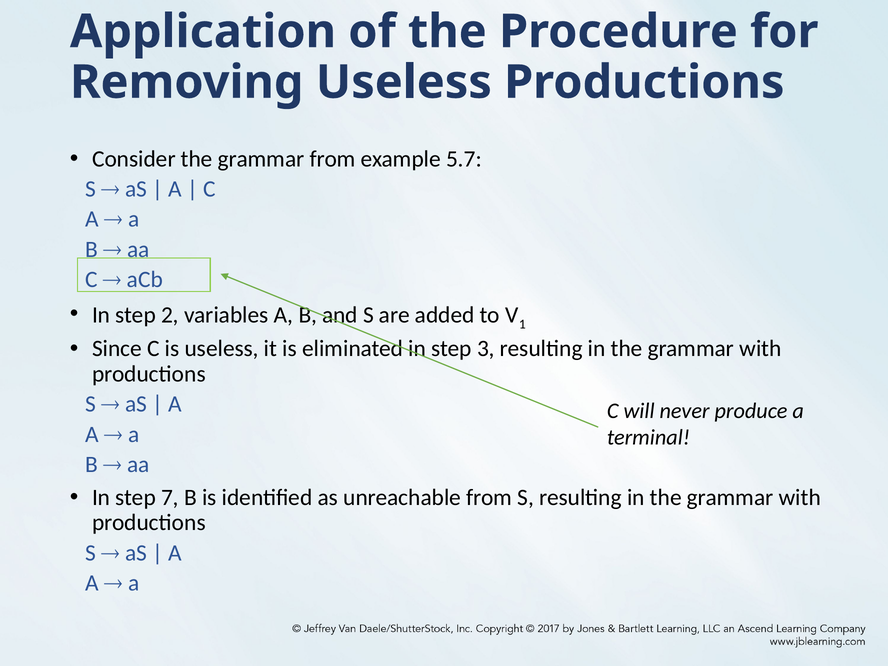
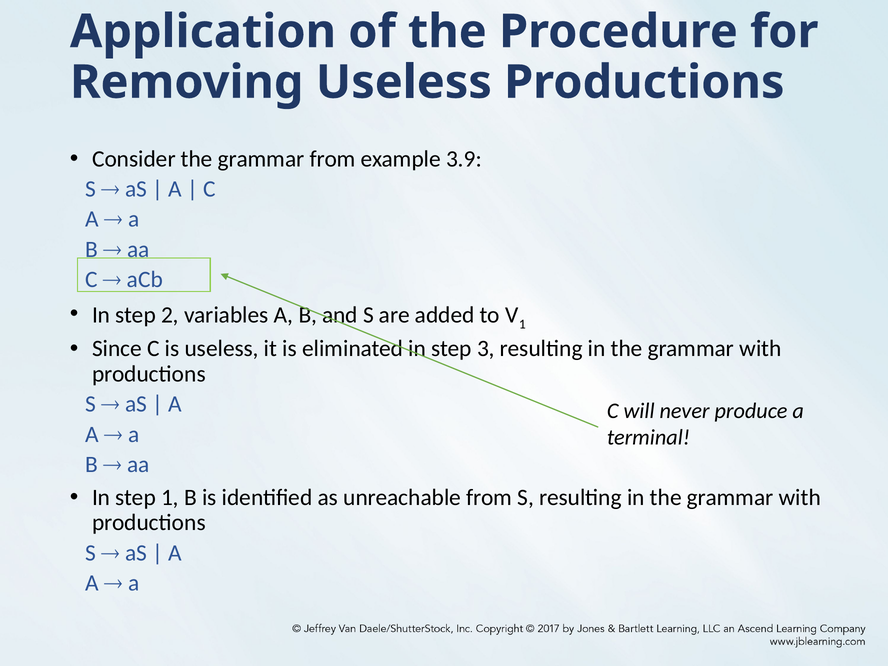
5.7: 5.7 -> 3.9
step 7: 7 -> 1
